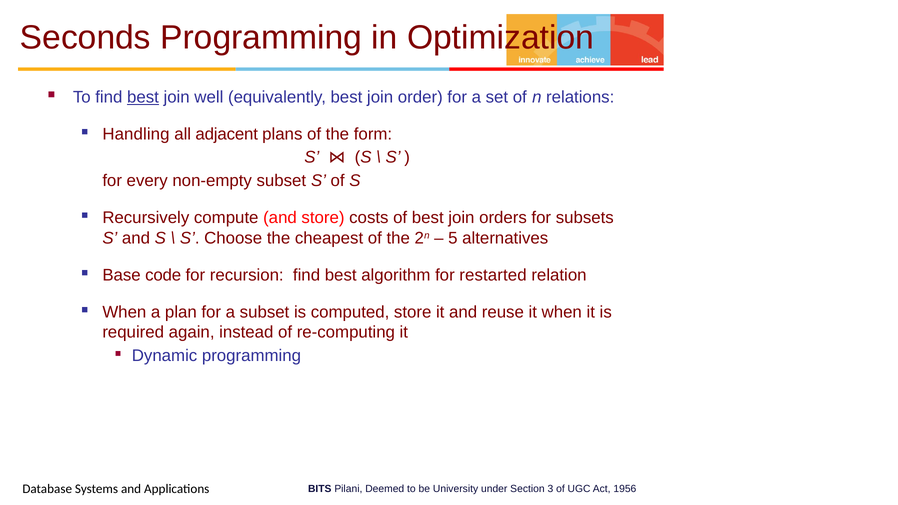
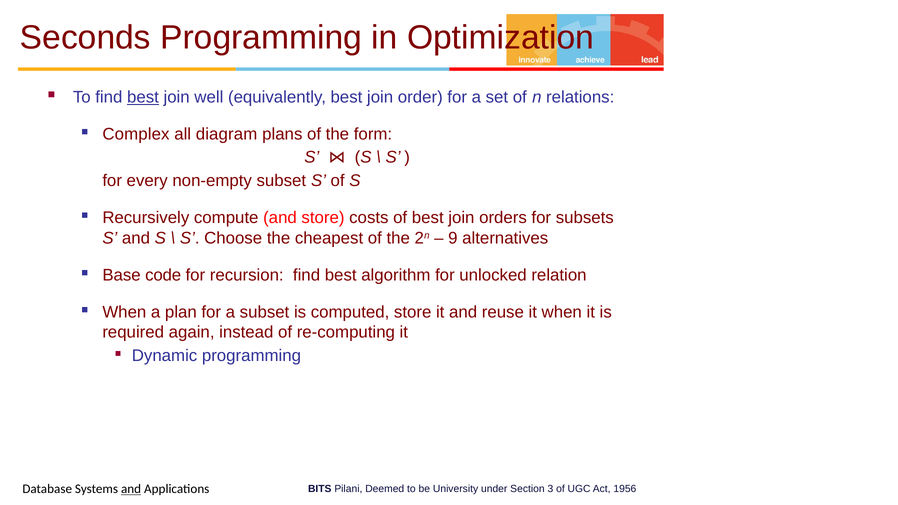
Handling: Handling -> Complex
adjacent: adjacent -> diagram
5: 5 -> 9
restarted: restarted -> unlocked
and at (131, 489) underline: none -> present
